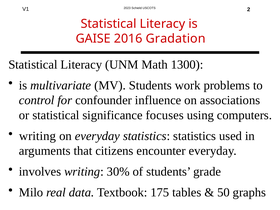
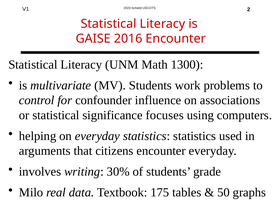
2016 Gradation: Gradation -> Encounter
writing at (38, 136): writing -> helping
